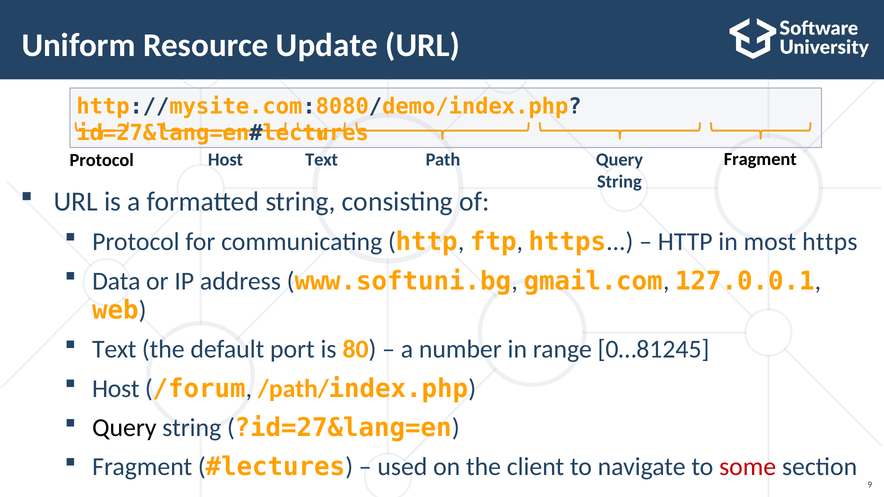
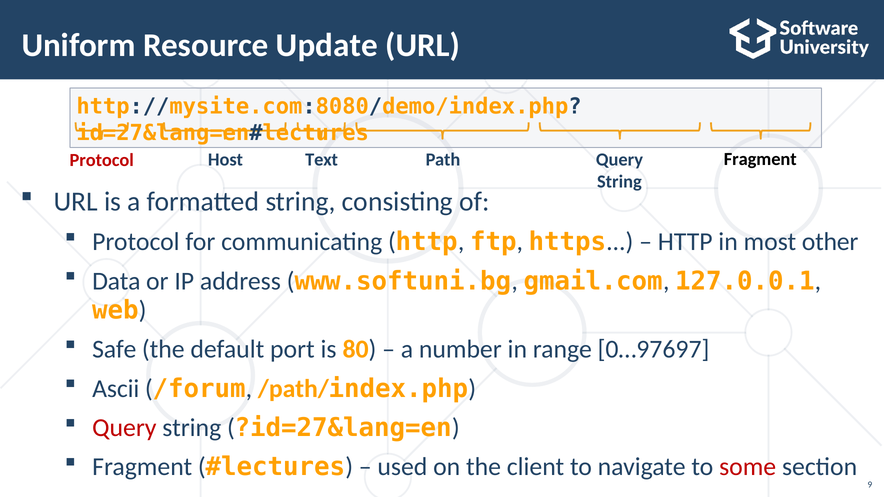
Protocol at (102, 160) colour: black -> red
most https: https -> other
Text at (114, 350): Text -> Safe
0…81245: 0…81245 -> 0…97697
Host at (116, 389): Host -> Ascii
Query at (124, 428) colour: black -> red
